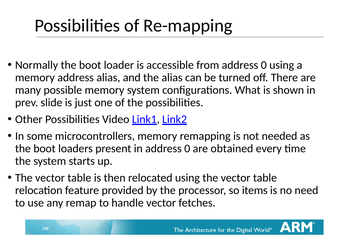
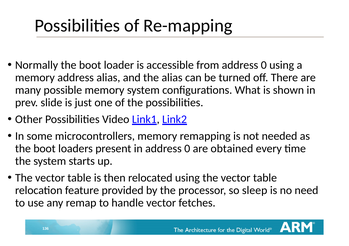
items: items -> sleep
